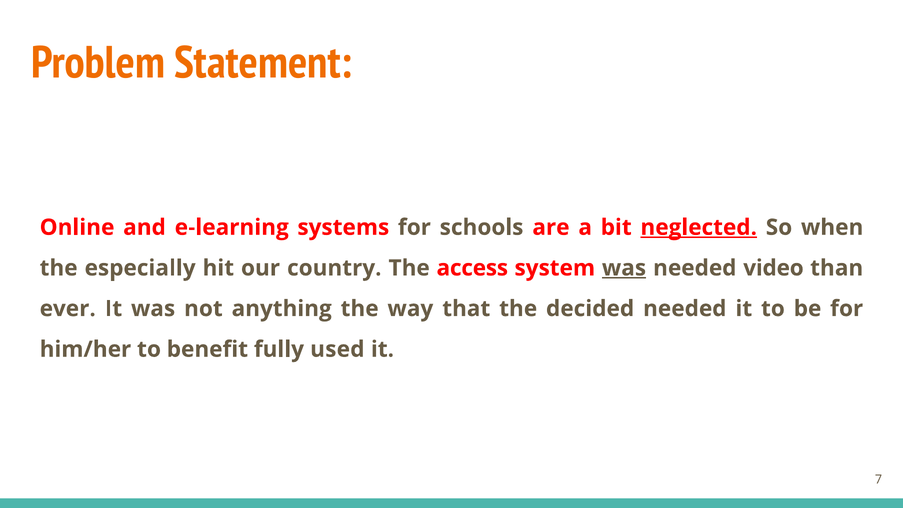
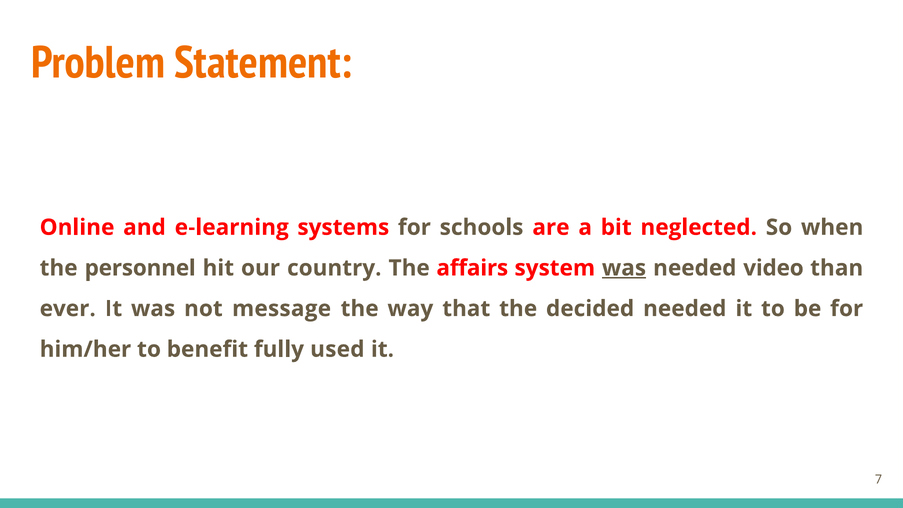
neglected underline: present -> none
especially: especially -> personnel
access: access -> affairs
anything: anything -> message
